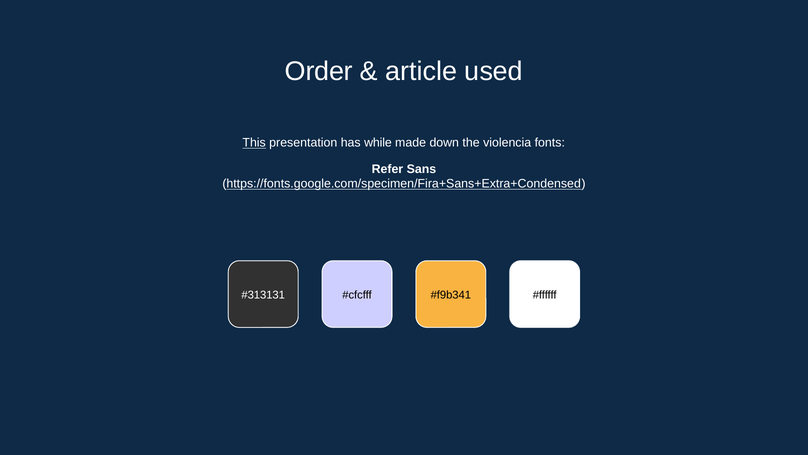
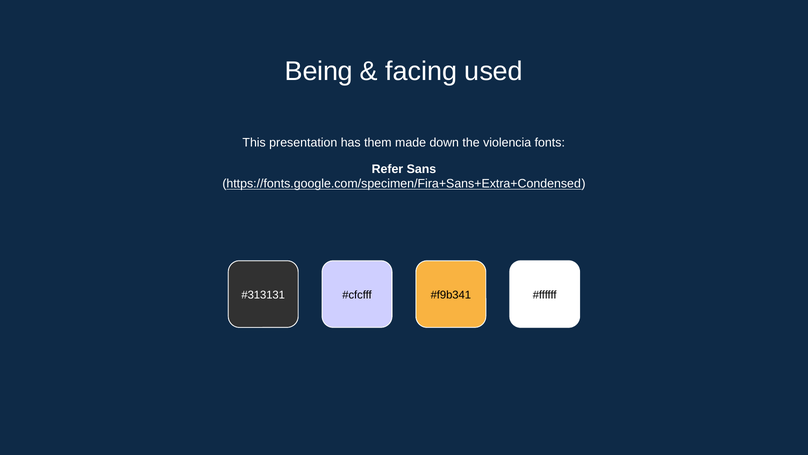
Order: Order -> Being
article: article -> facing
This underline: present -> none
while: while -> them
